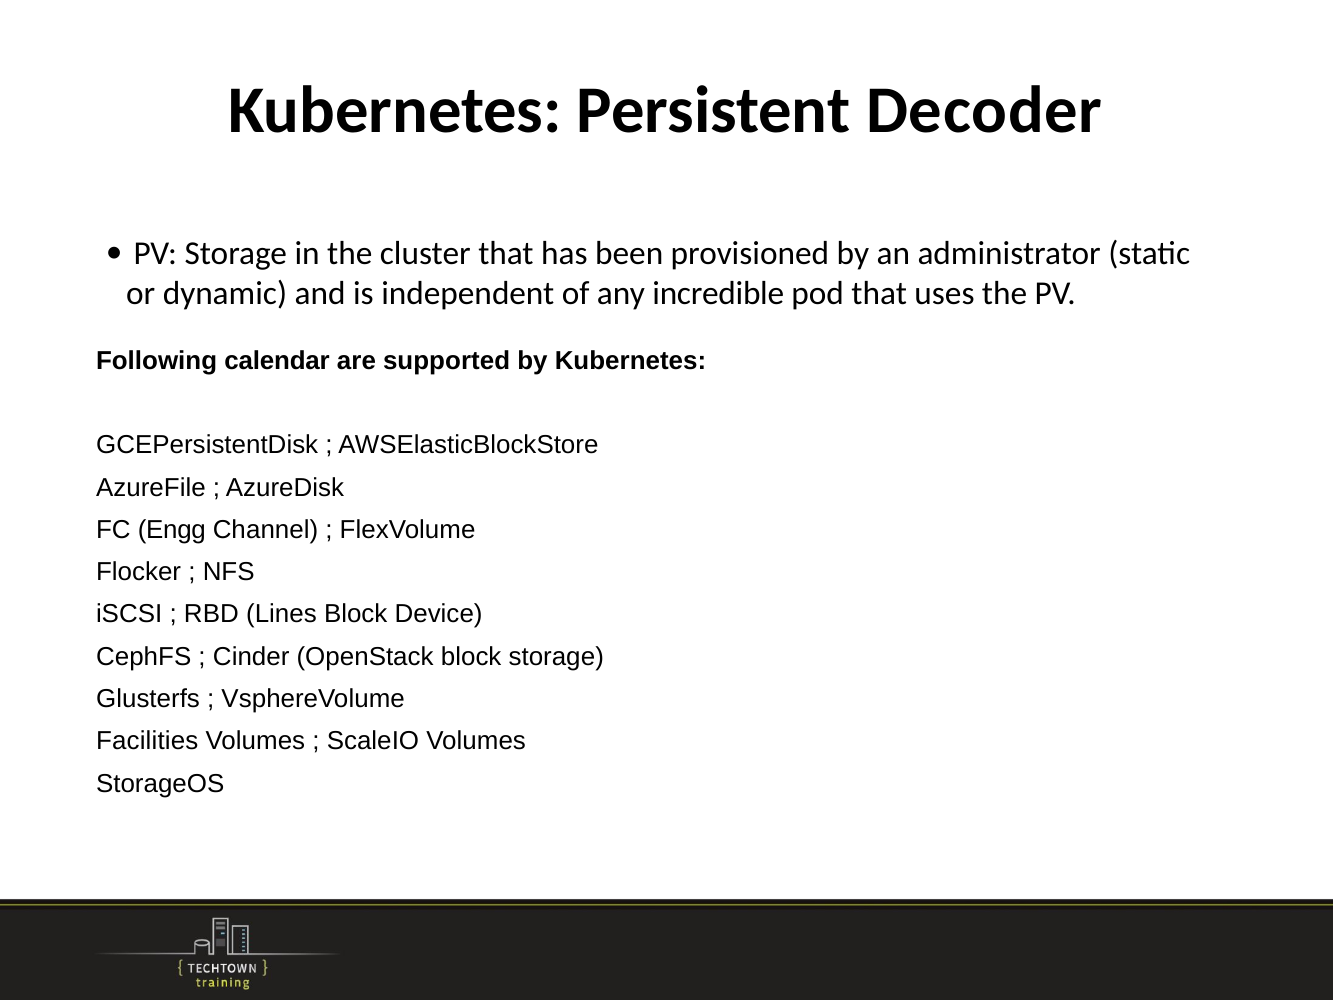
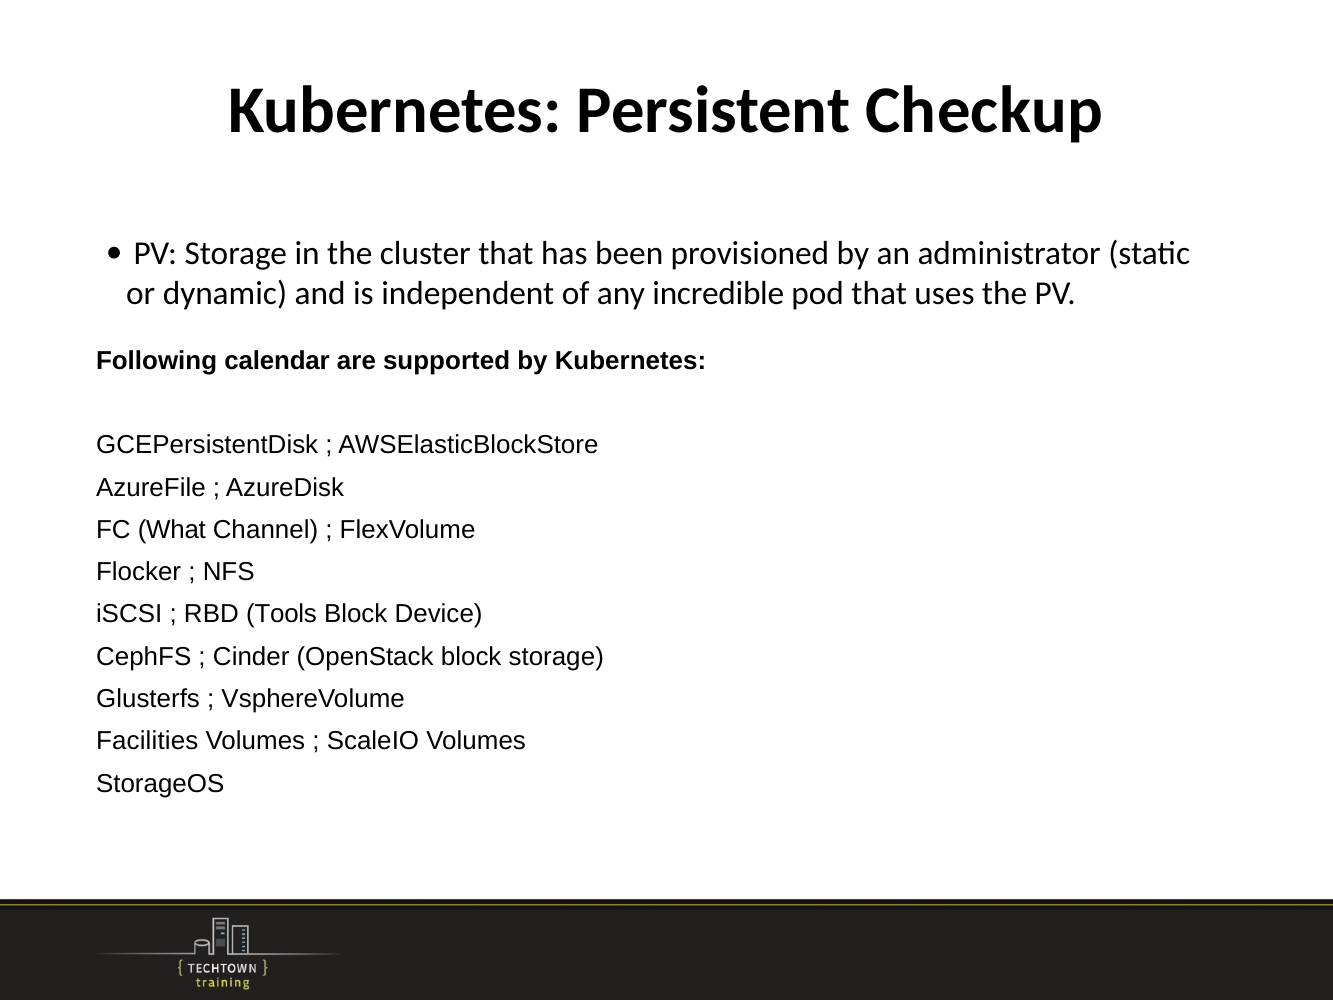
Decoder: Decoder -> Checkup
Engg: Engg -> What
Lines: Lines -> Tools
